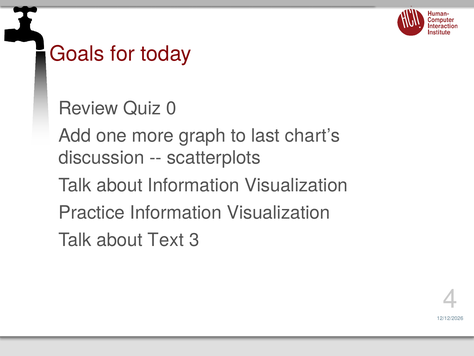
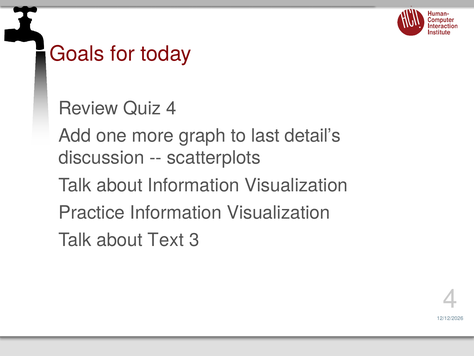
Quiz 0: 0 -> 4
chart’s: chart’s -> detail’s
